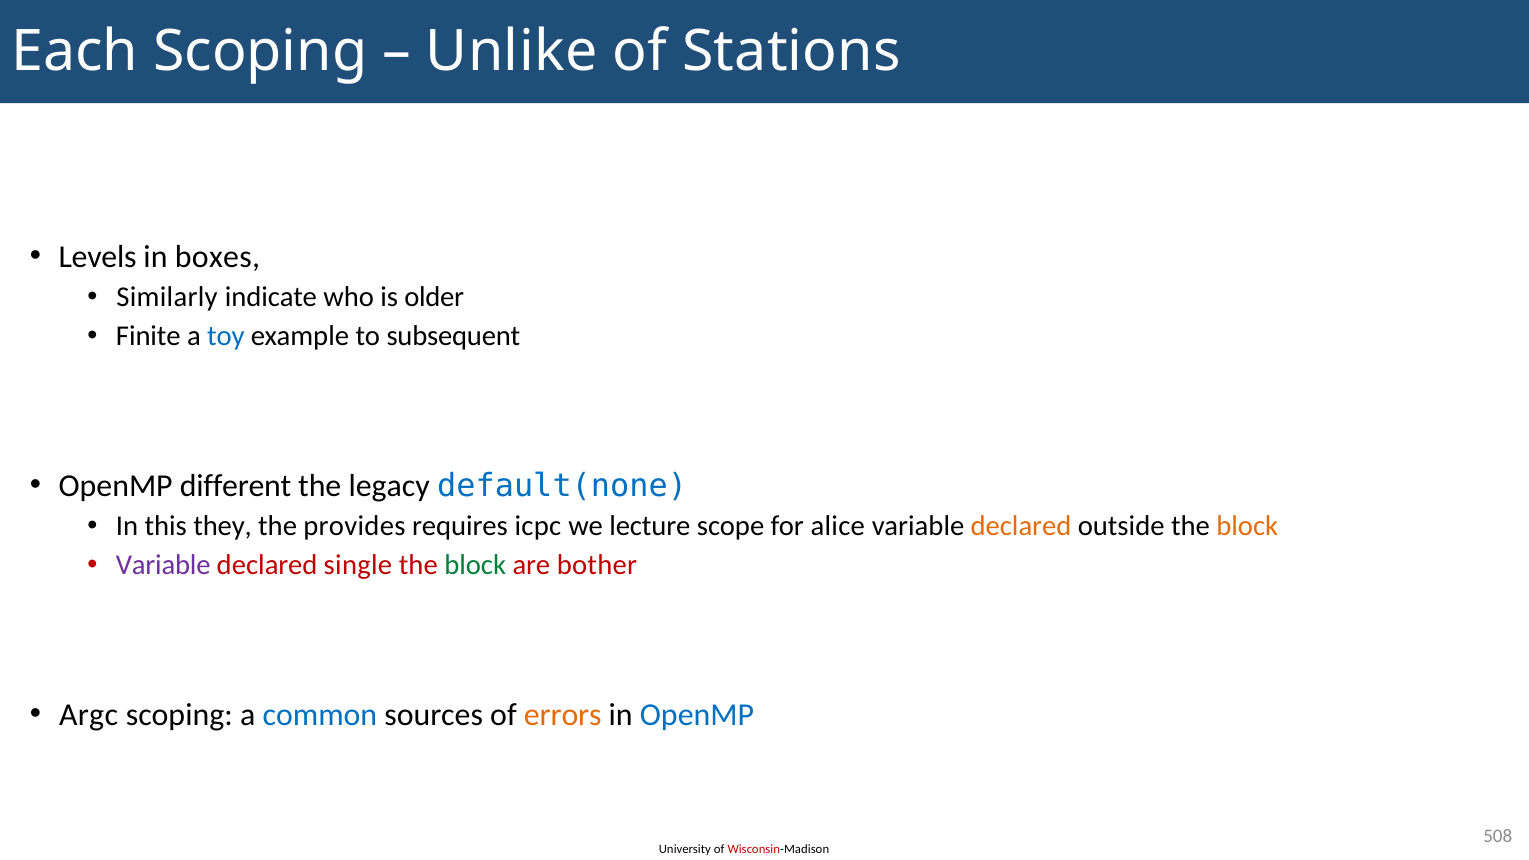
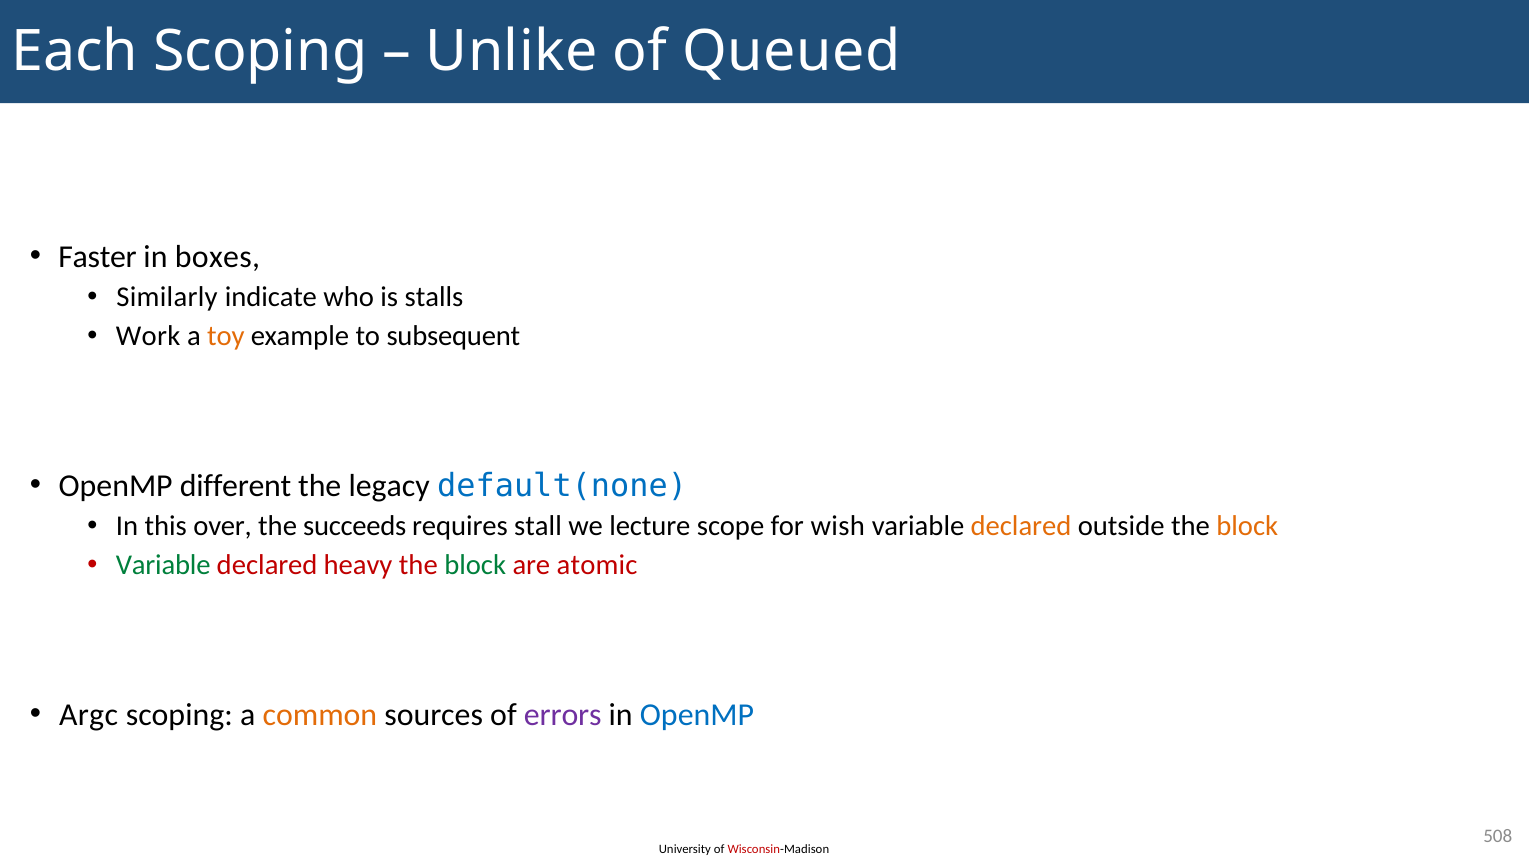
Stations: Stations -> Queued
Levels: Levels -> Faster
older: older -> stalls
Finite: Finite -> Work
toy colour: blue -> orange
they: they -> over
provides: provides -> succeeds
icpc: icpc -> stall
alice: alice -> wish
Variable at (163, 565) colour: purple -> green
single: single -> heavy
bother: bother -> atomic
common colour: blue -> orange
errors colour: orange -> purple
